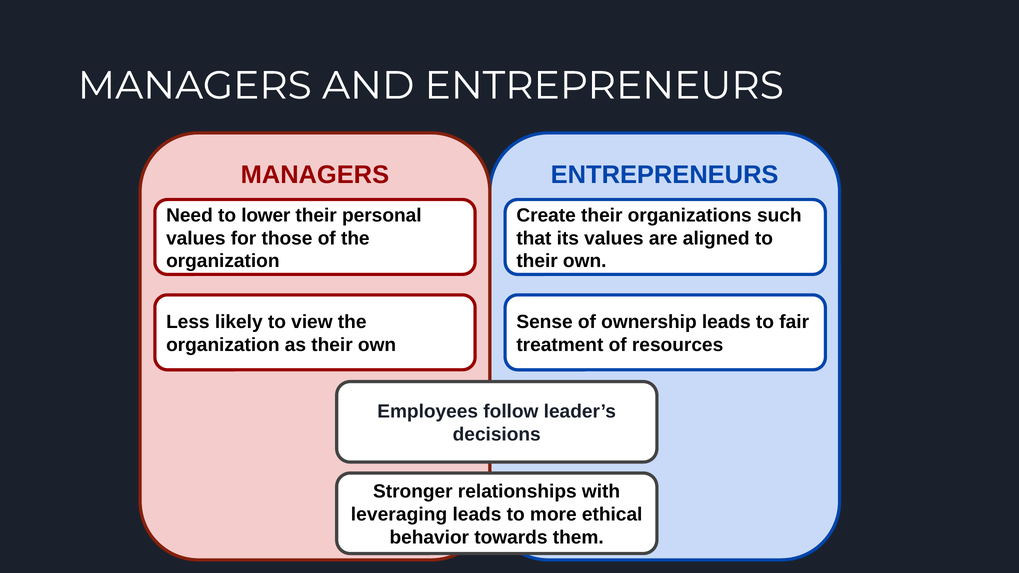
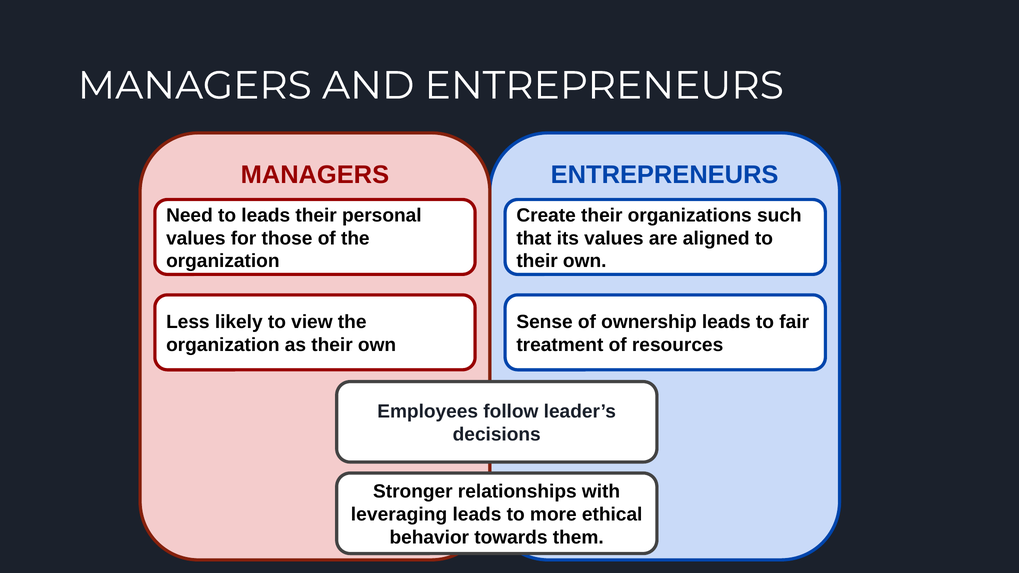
to lower: lower -> leads
